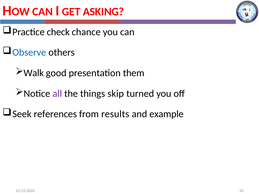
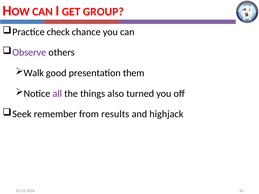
ASKING: ASKING -> GROUP
Observe colour: blue -> purple
skip: skip -> also
references: references -> remember
example: example -> highjack
